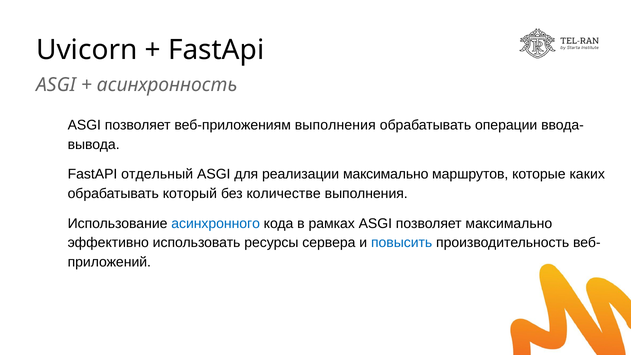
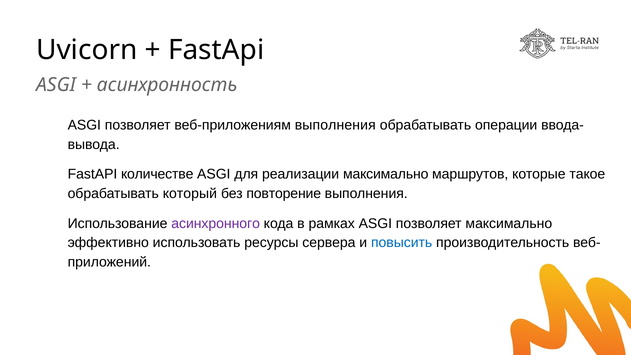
отдельный: отдельный -> количестве
каких: каких -> такое
количестве: количестве -> повторение
асинхронного colour: blue -> purple
